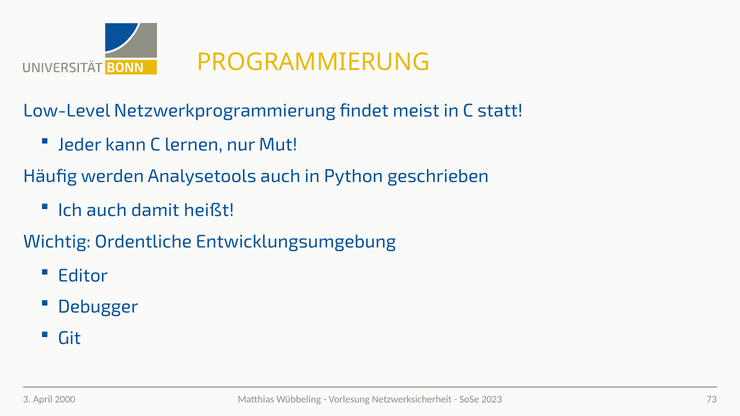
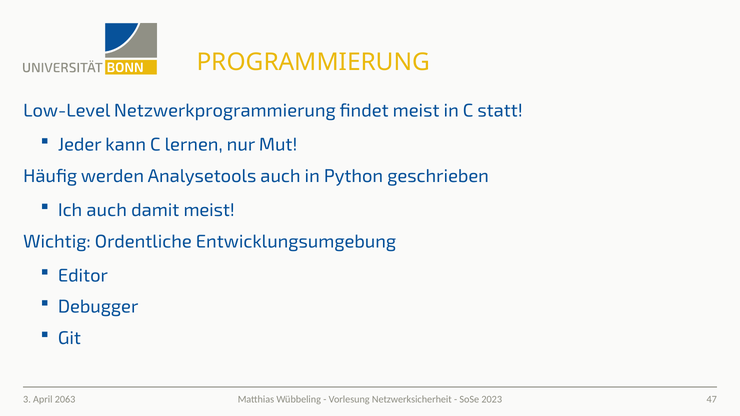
damit heißt: heißt -> meist
73: 73 -> 47
2000: 2000 -> 2063
